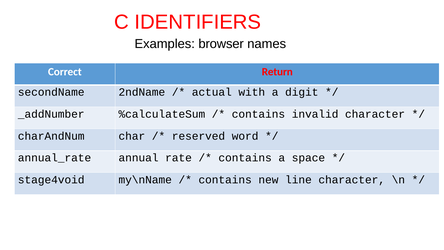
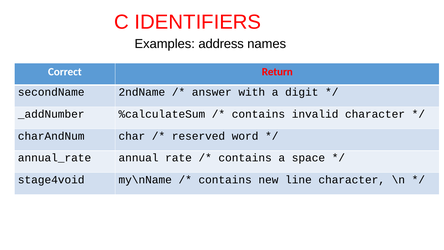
browser: browser -> address
actual: actual -> answer
